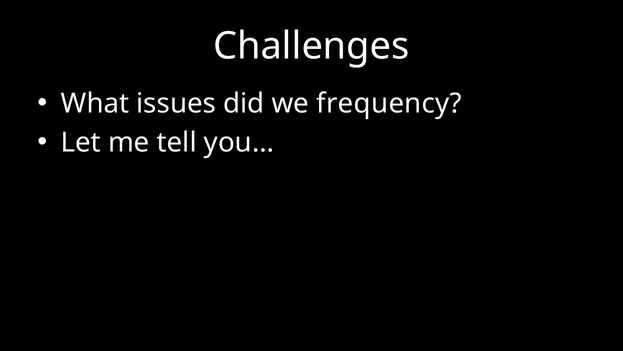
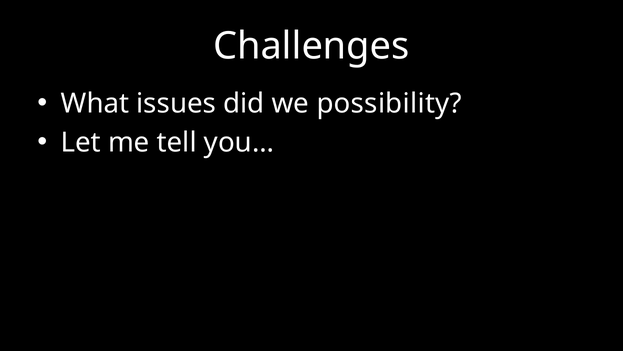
frequency: frequency -> possibility
